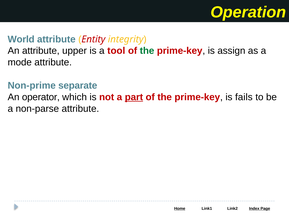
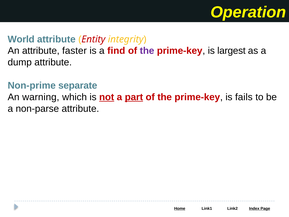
upper: upper -> faster
tool: tool -> find
the at (147, 51) colour: green -> purple
assign: assign -> largest
mode: mode -> dump
operator: operator -> warning
not underline: none -> present
